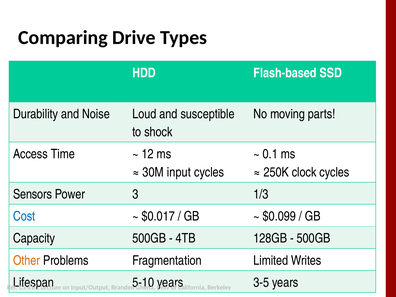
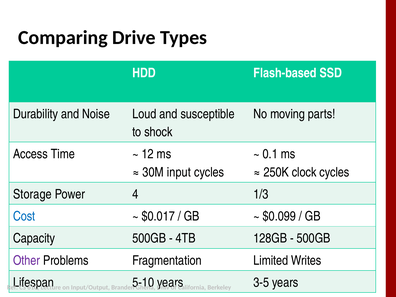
Sensors: Sensors -> Storage
3: 3 -> 4
Other colour: orange -> purple
